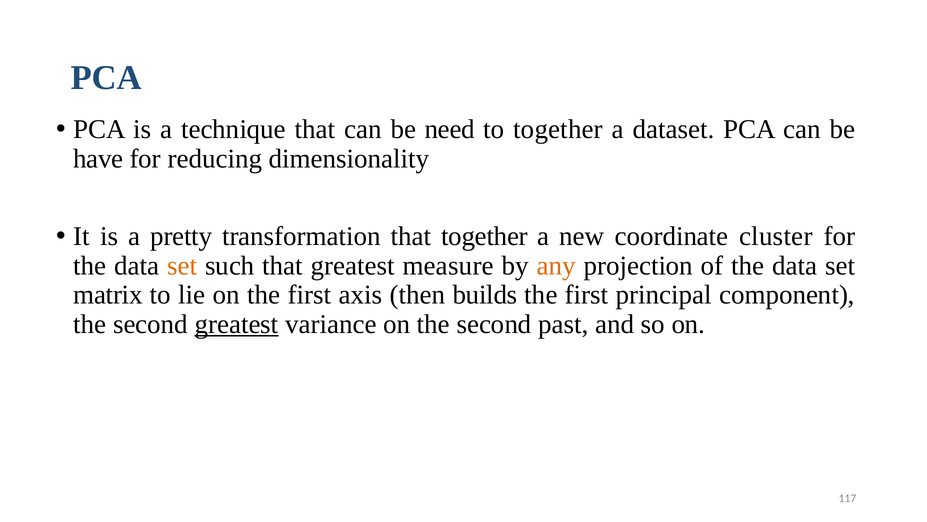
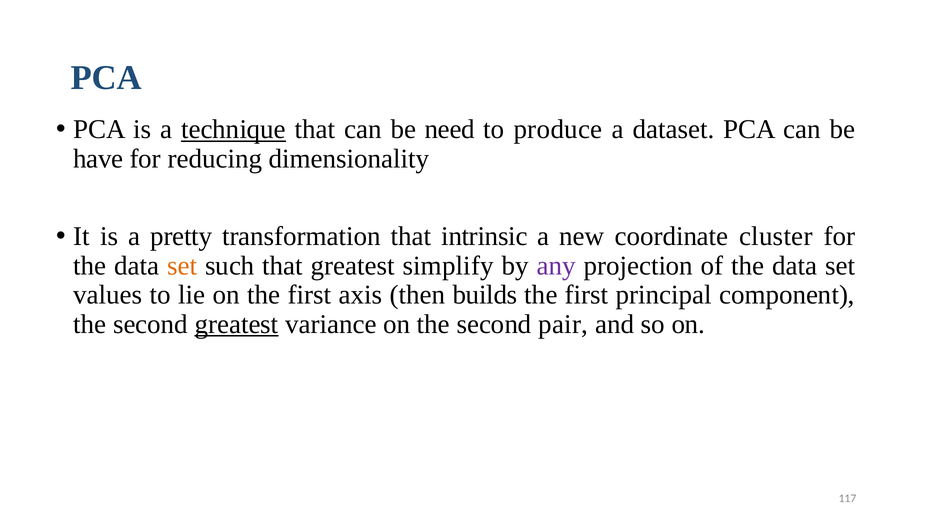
technique underline: none -> present
to together: together -> produce
that together: together -> intrinsic
measure: measure -> simplify
any colour: orange -> purple
matrix: matrix -> values
past: past -> pair
